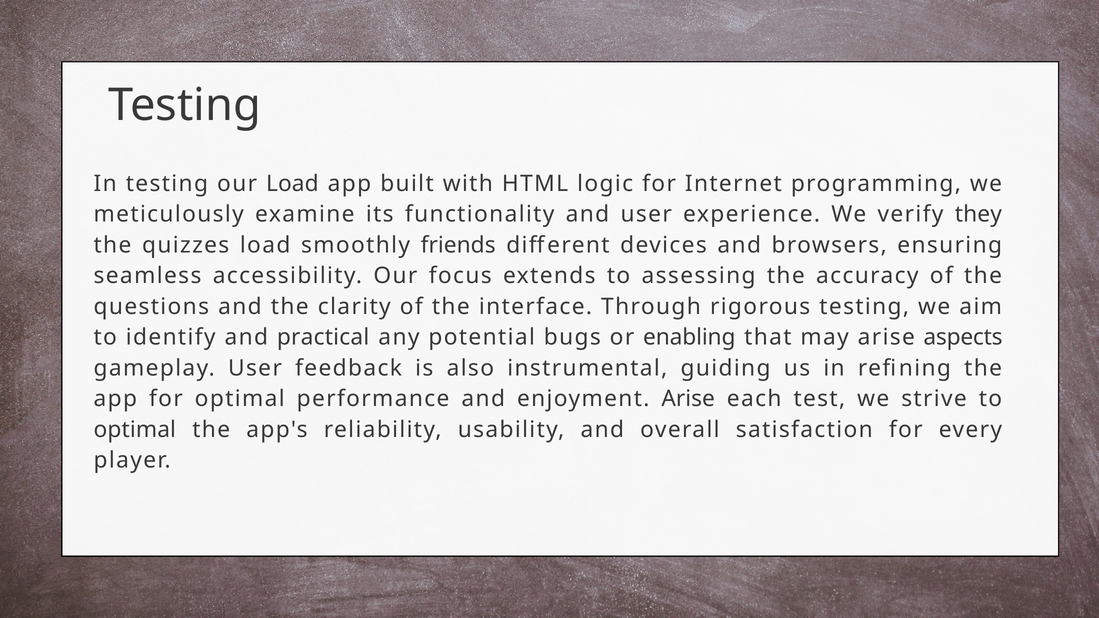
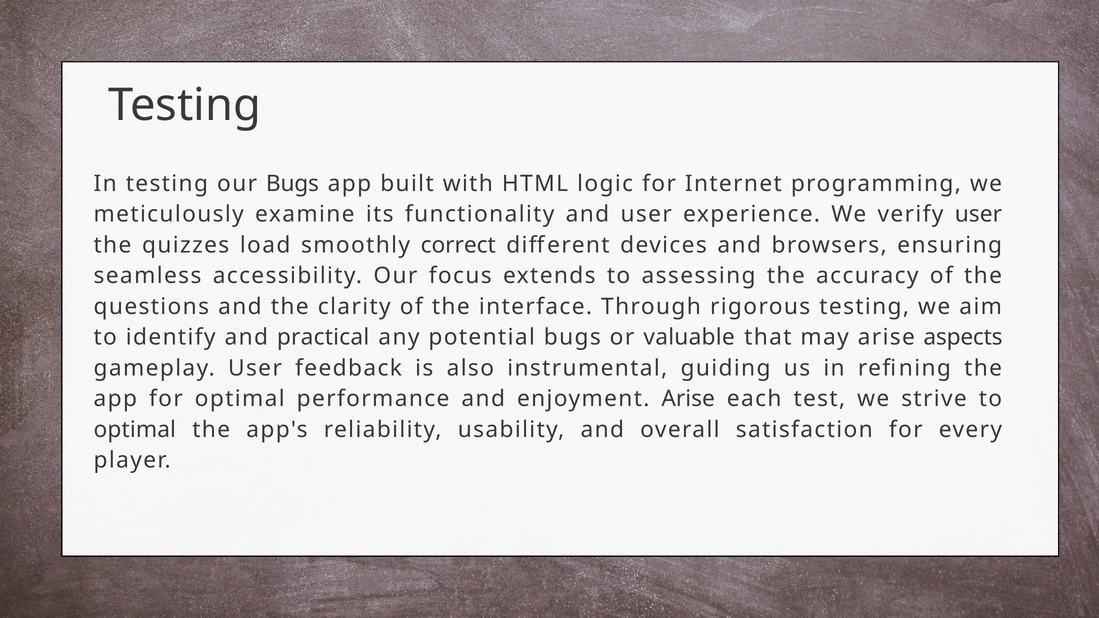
our Load: Load -> Bugs
verify they: they -> user
friends: friends -> correct
enabling: enabling -> valuable
